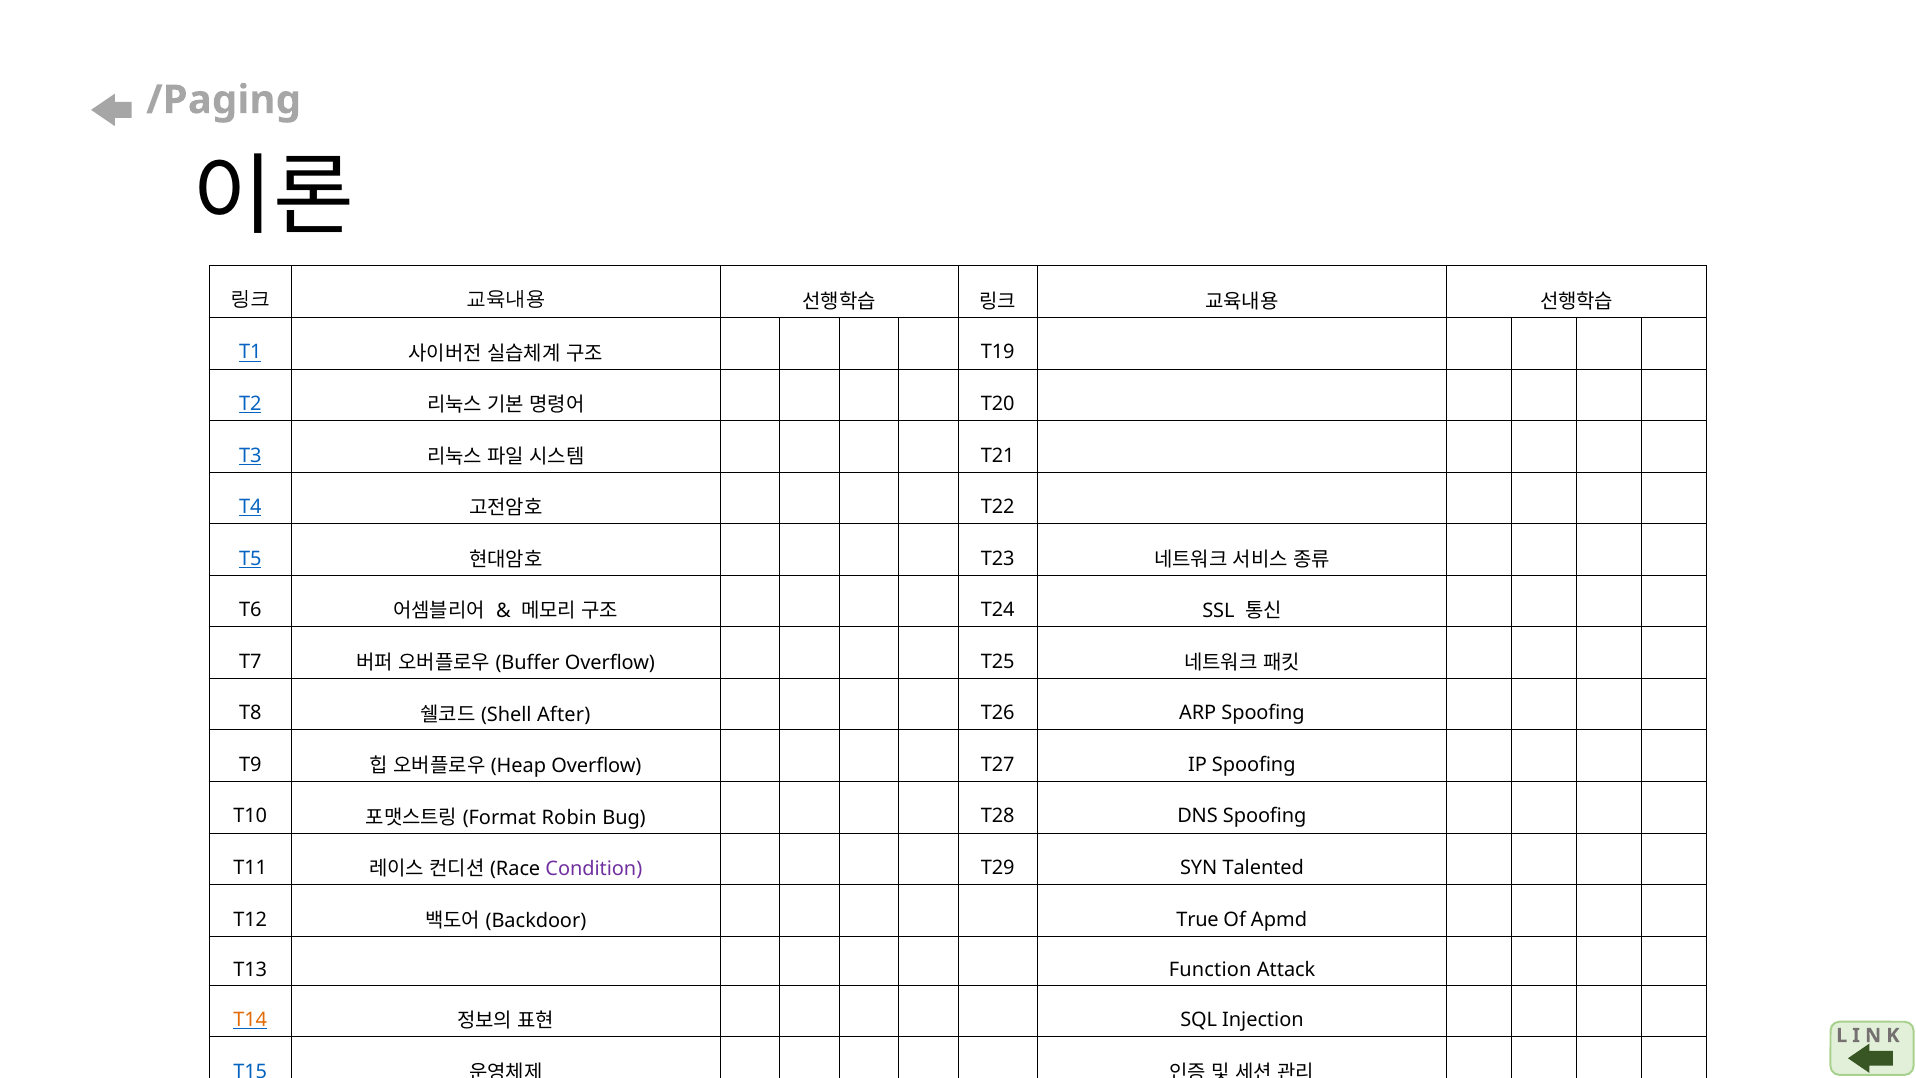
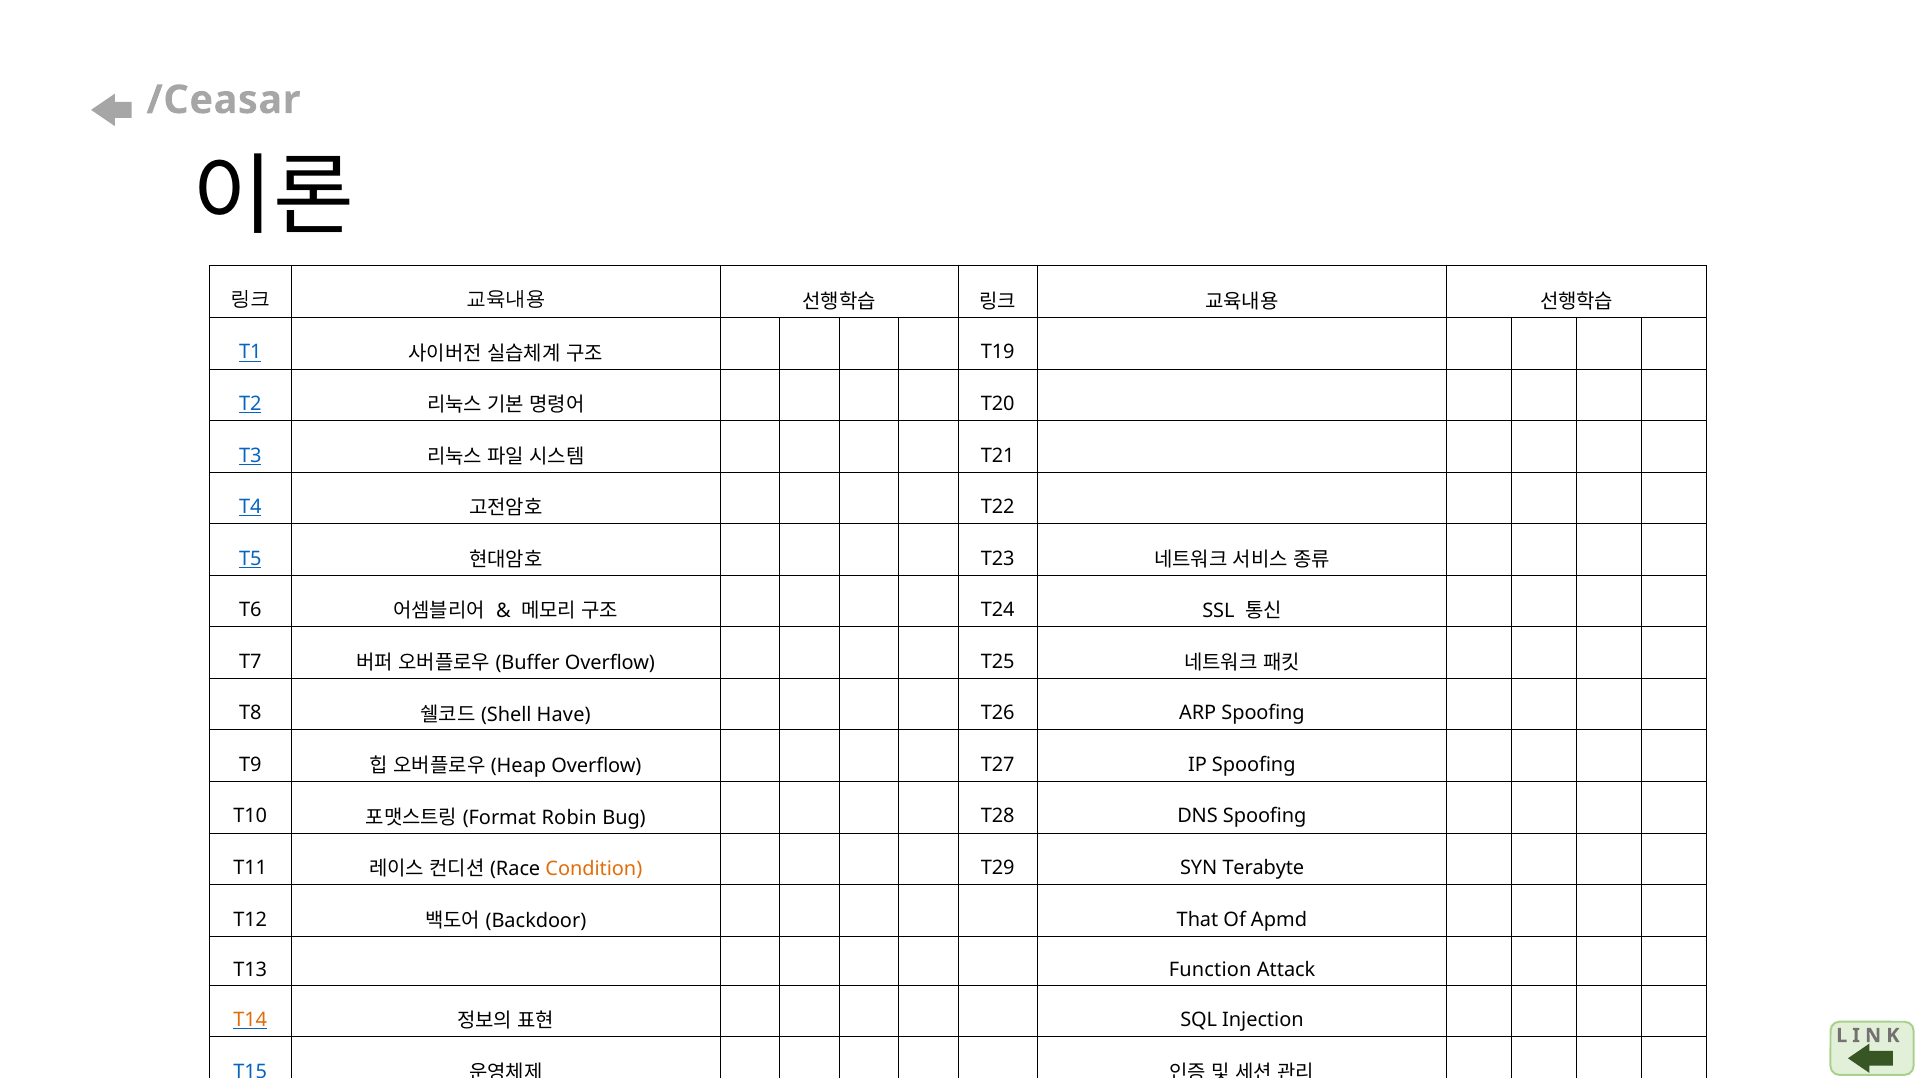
/Paging: /Paging -> /Ceasar
After: After -> Have
Condition colour: purple -> orange
Talented: Talented -> Terabyte
True: True -> That
